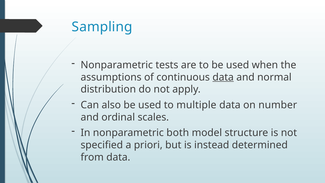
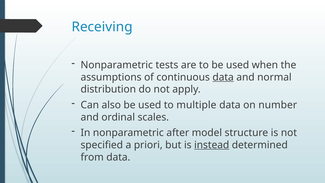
Sampling: Sampling -> Receiving
both: both -> after
instead underline: none -> present
